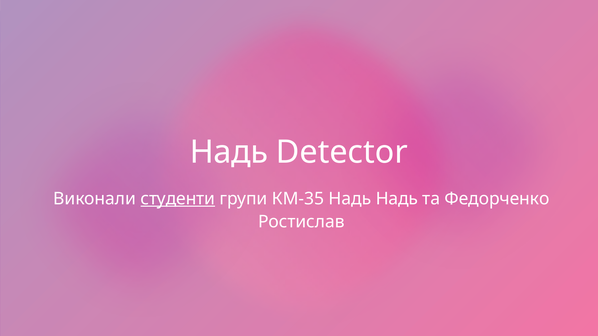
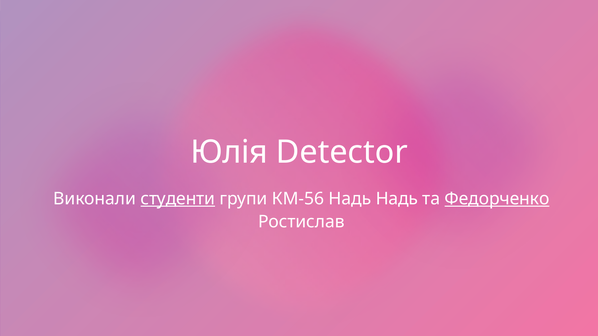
Надь at (229, 152): Надь -> Юлія
КМ-35: КМ-35 -> КМ-56
Федорченко underline: none -> present
